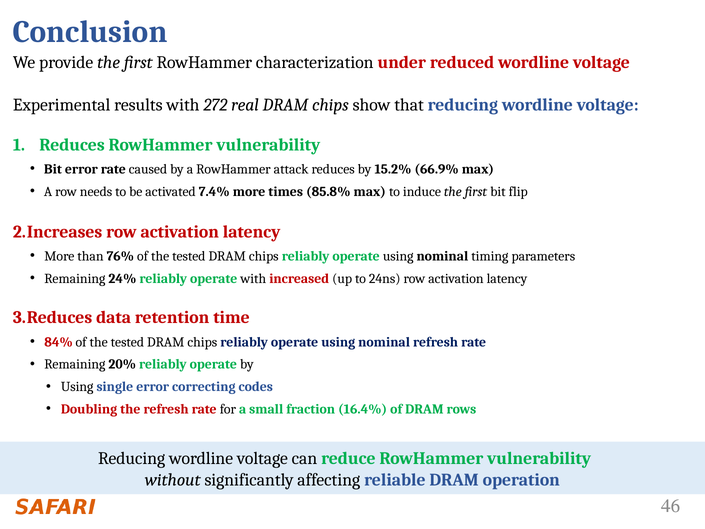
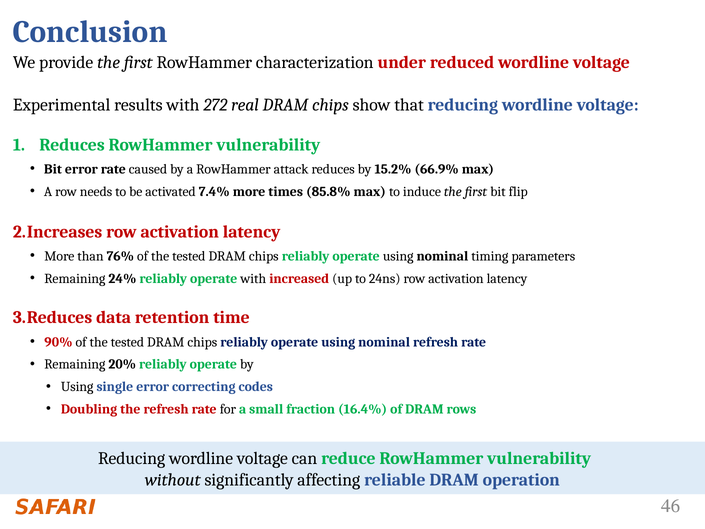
84%: 84% -> 90%
